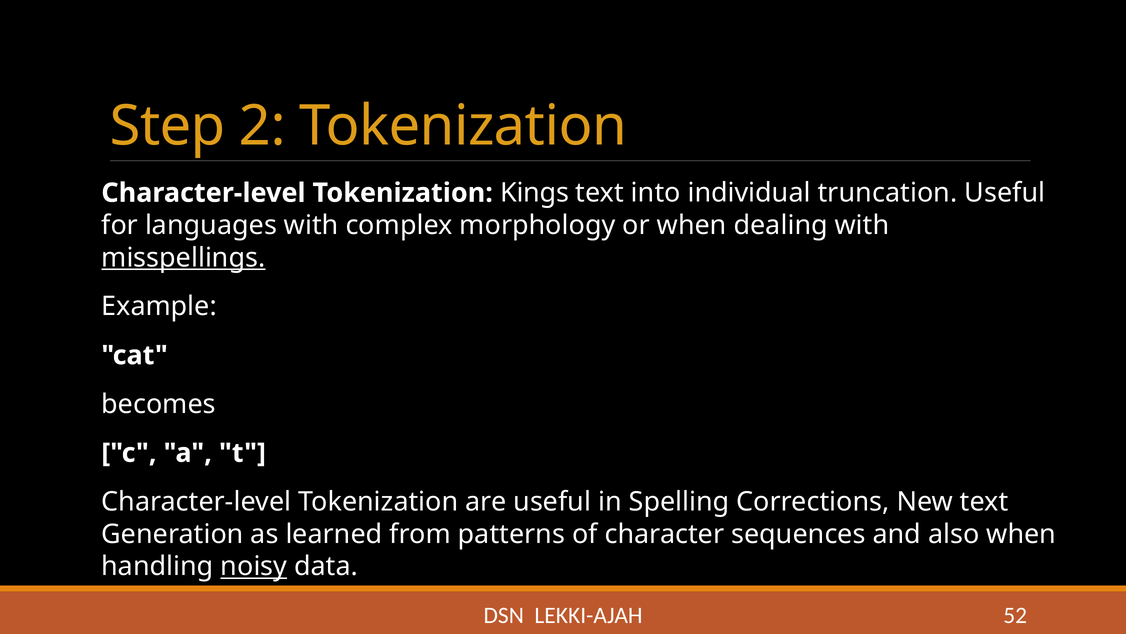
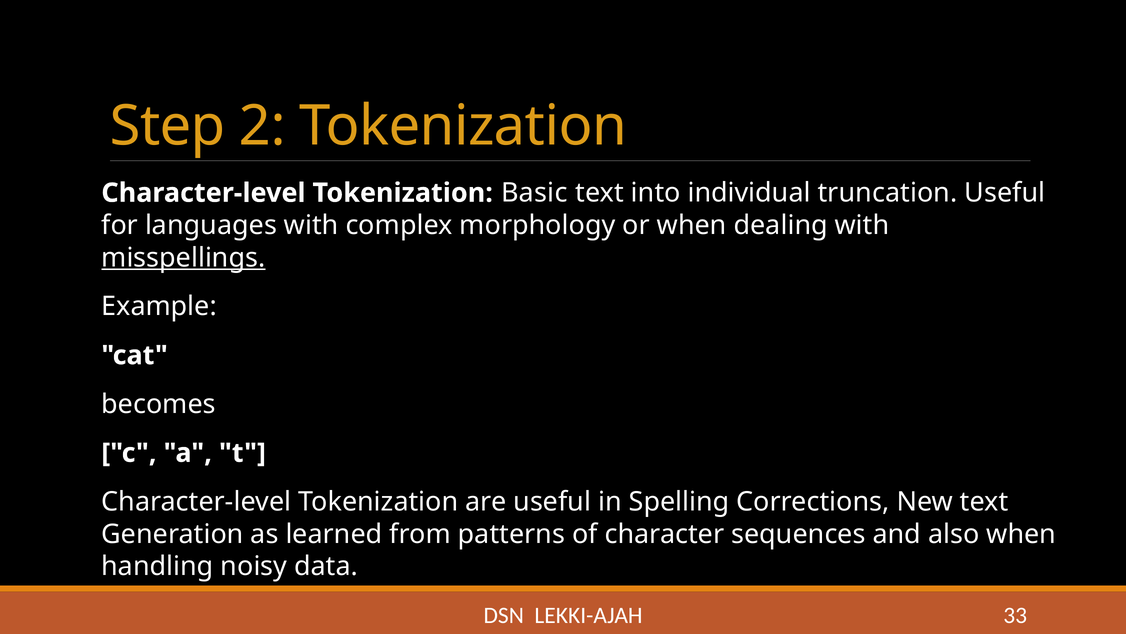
Kings: Kings -> Basic
noisy underline: present -> none
52: 52 -> 33
